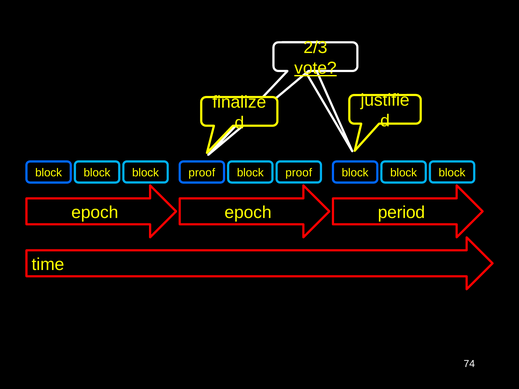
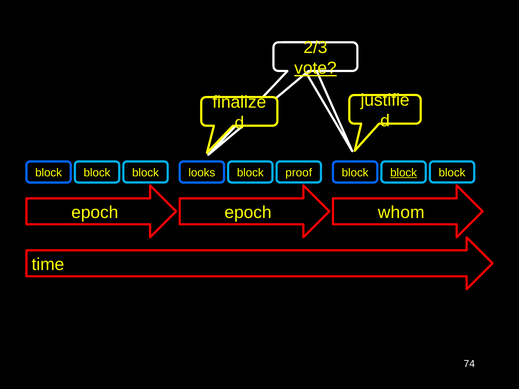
block block proof: proof -> looks
block at (404, 173) underline: none -> present
period: period -> whom
